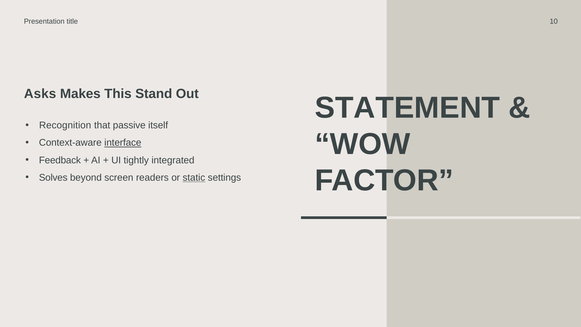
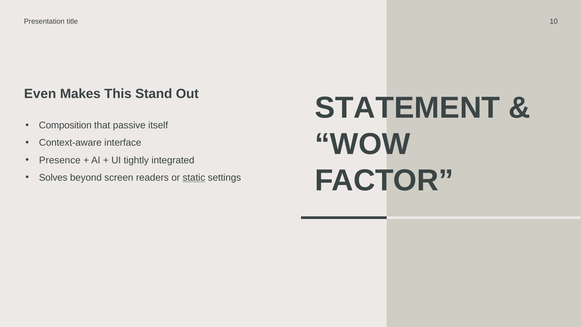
Asks: Asks -> Even
Recognition: Recognition -> Composition
interface underline: present -> none
Feedback: Feedback -> Presence
